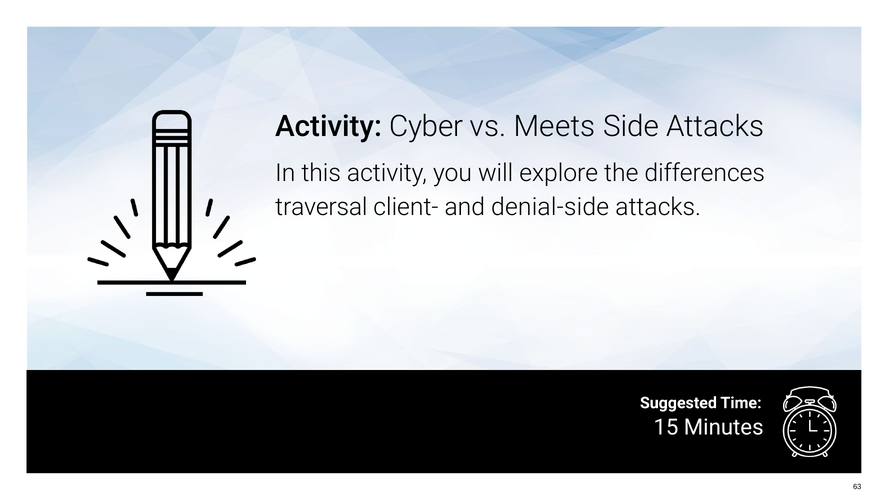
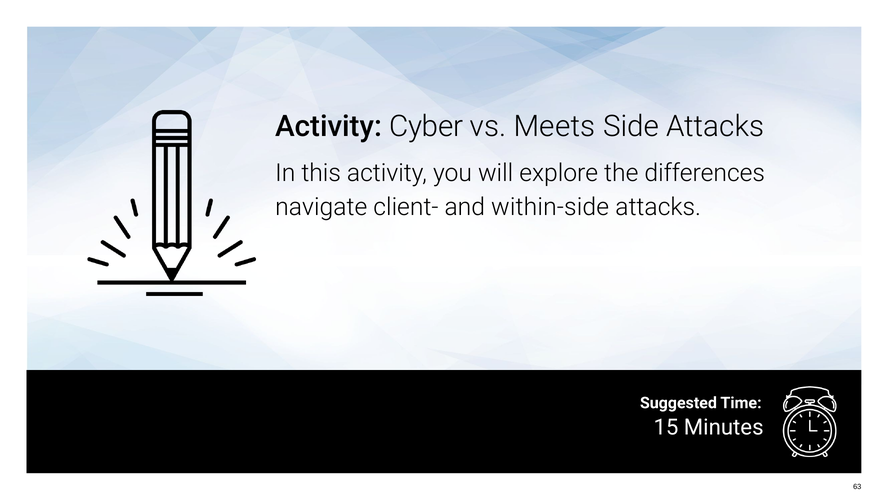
traversal: traversal -> navigate
denial-side: denial-side -> within-side
